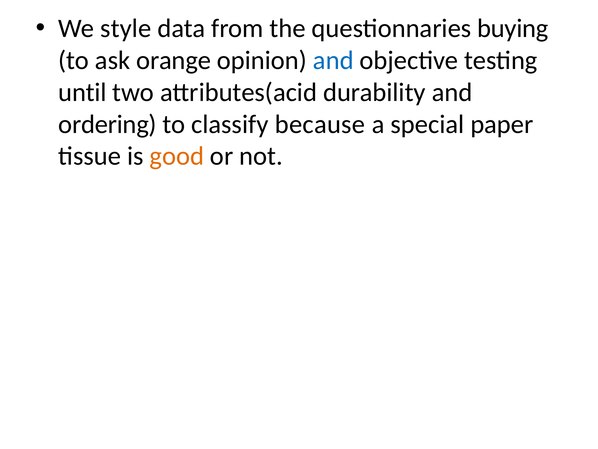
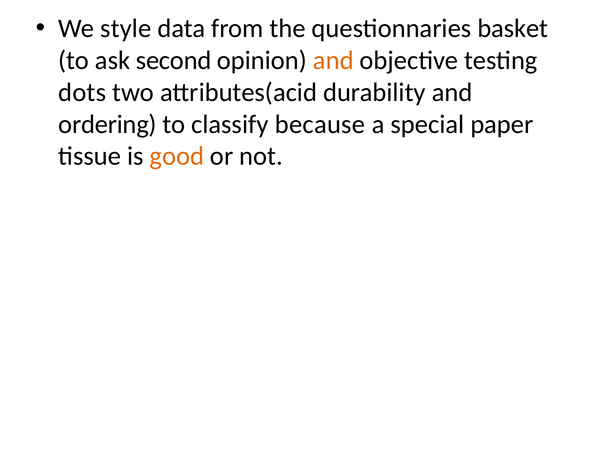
buying: buying -> basket
orange: orange -> second
and at (333, 60) colour: blue -> orange
until: until -> dots
